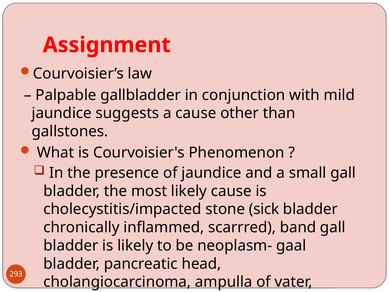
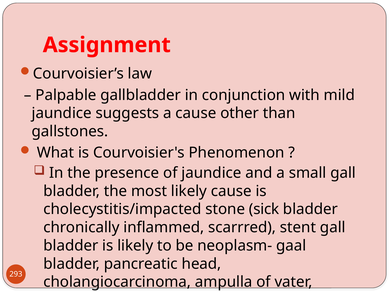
band: band -> stent
